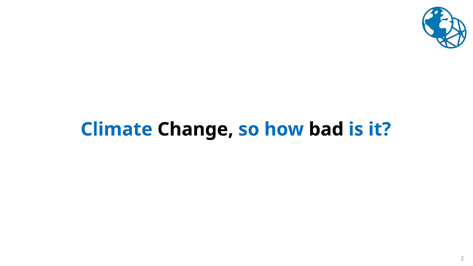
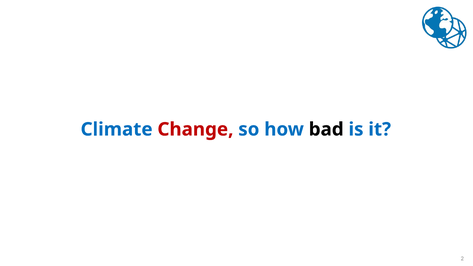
Change colour: black -> red
